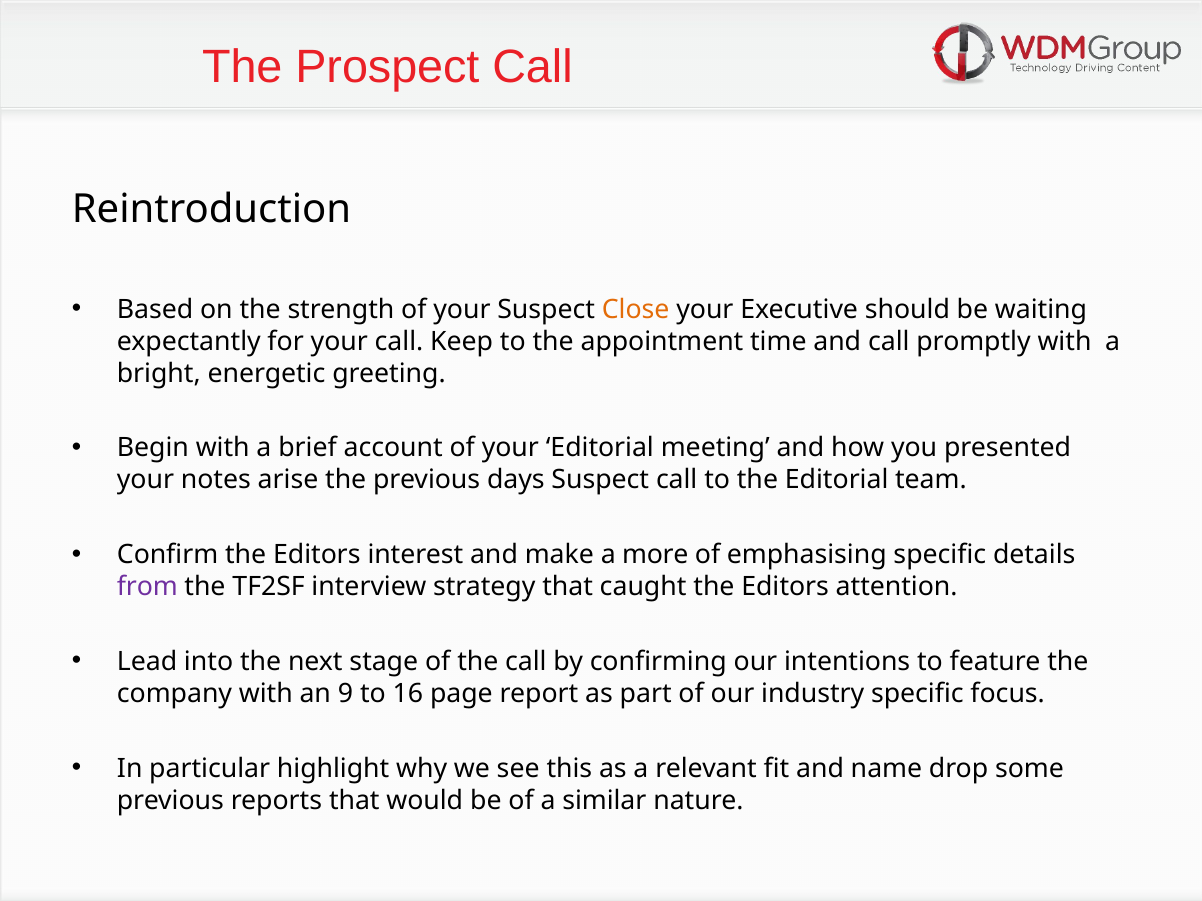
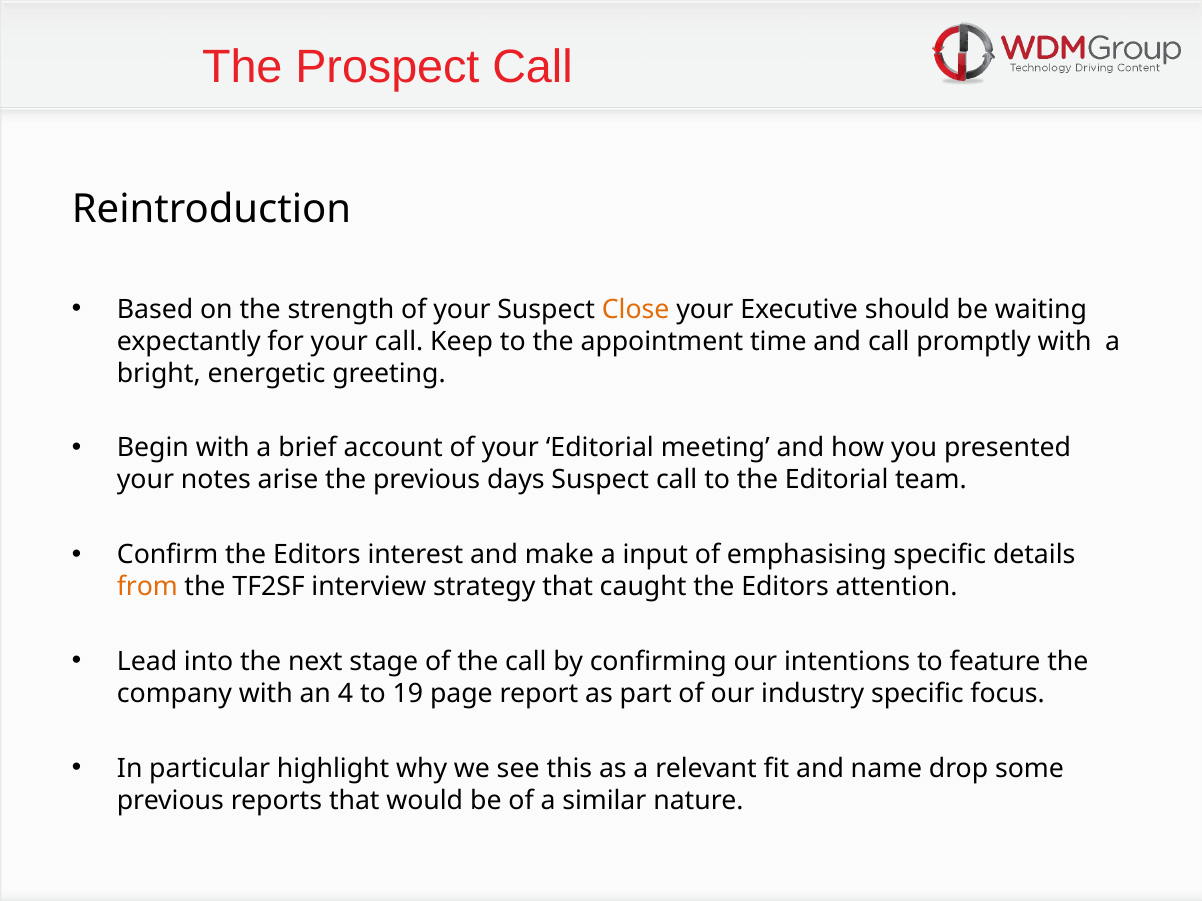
more: more -> input
from colour: purple -> orange
9: 9 -> 4
16: 16 -> 19
